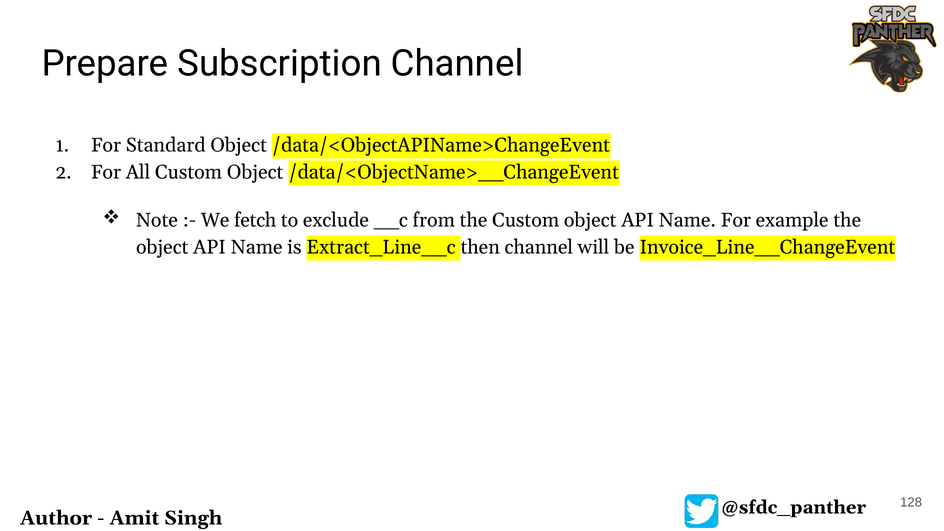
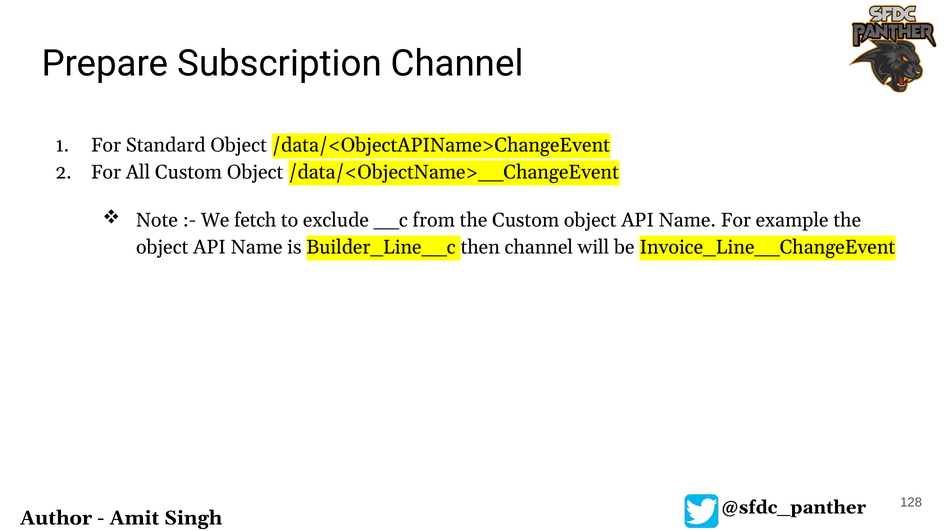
Extract_Line__c: Extract_Line__c -> Builder_Line__c
